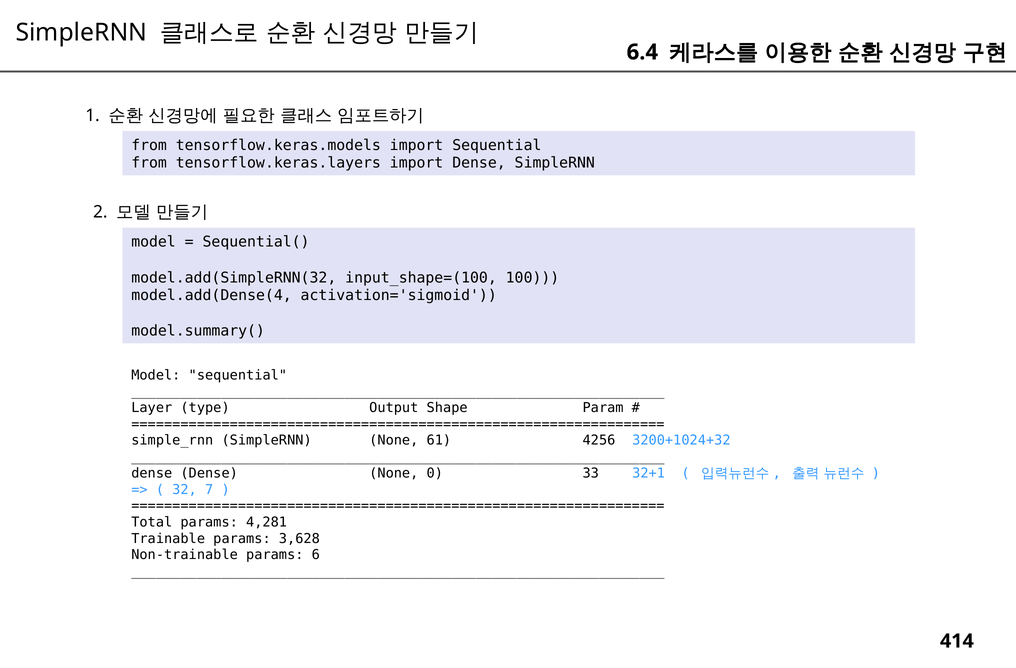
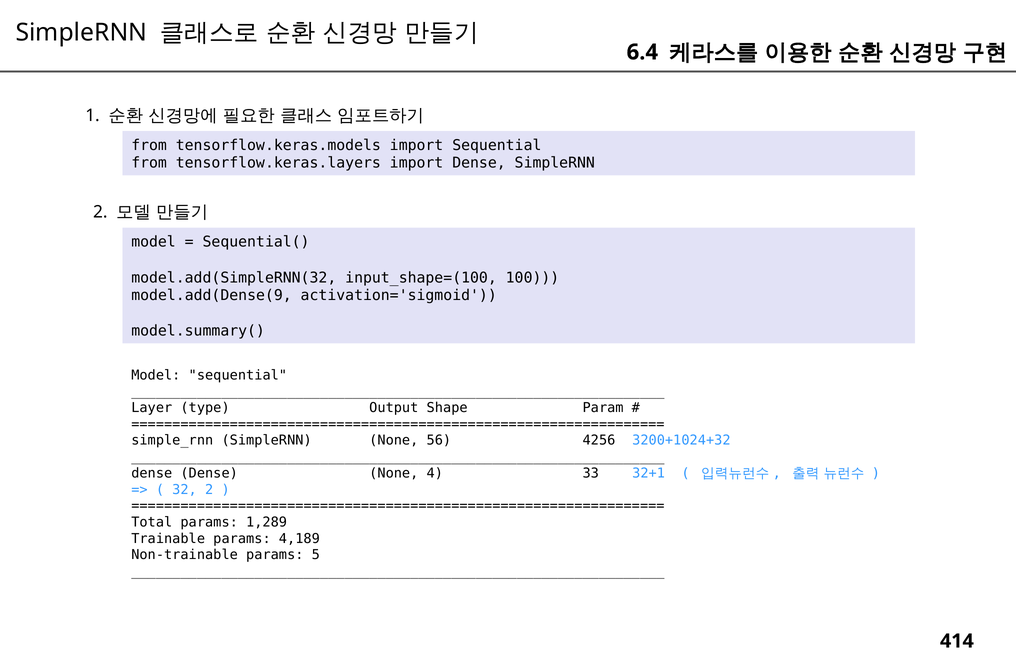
model.add(Dense(4: model.add(Dense(4 -> model.add(Dense(9
61: 61 -> 56
0: 0 -> 4
32 7: 7 -> 2
4,281: 4,281 -> 1,289
3,628: 3,628 -> 4,189
6: 6 -> 5
